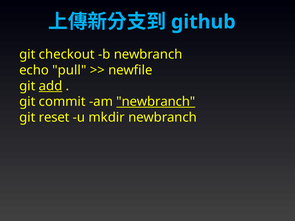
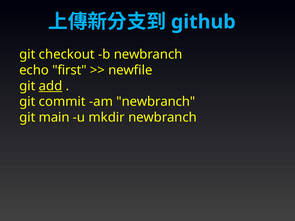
pull: pull -> first
newbranch at (156, 102) underline: present -> none
reset: reset -> main
